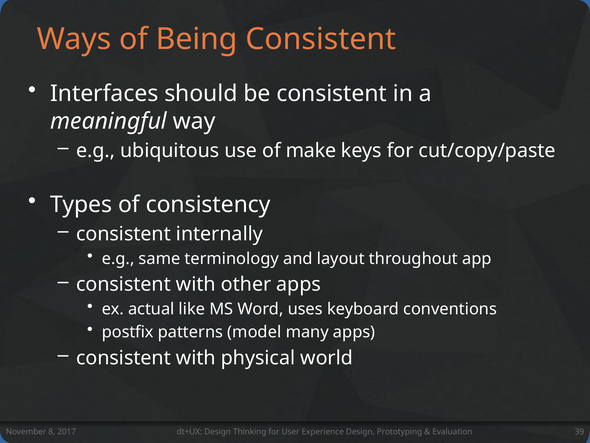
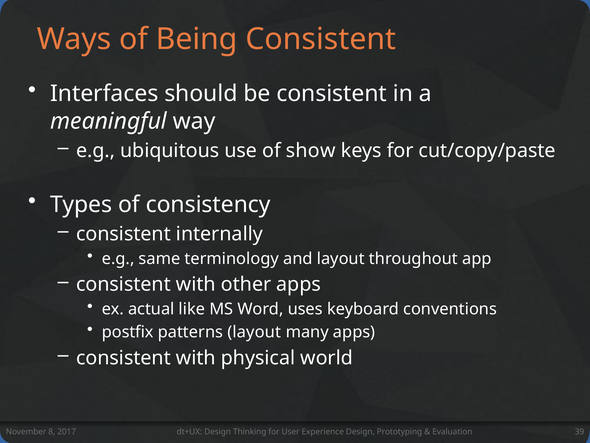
make: make -> show
patterns model: model -> layout
